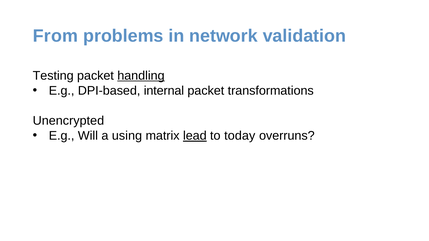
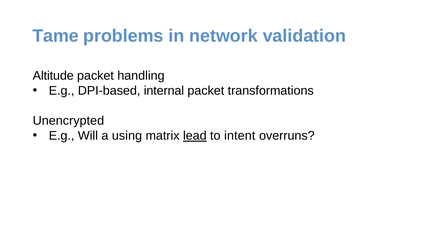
From: From -> Tame
Testing: Testing -> Altitude
handling underline: present -> none
today: today -> intent
